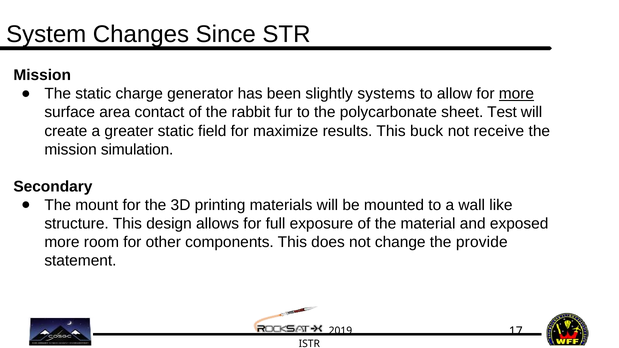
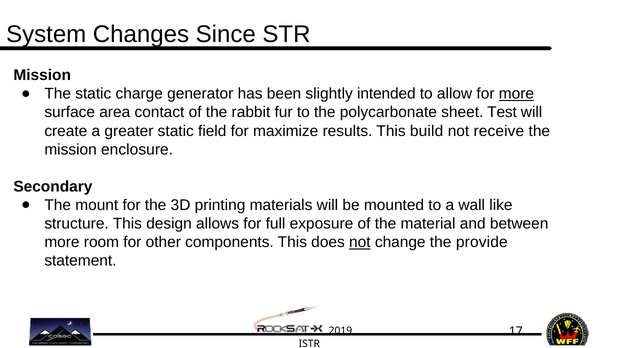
systems: systems -> intended
buck: buck -> build
simulation: simulation -> enclosure
exposed: exposed -> between
not at (360, 242) underline: none -> present
